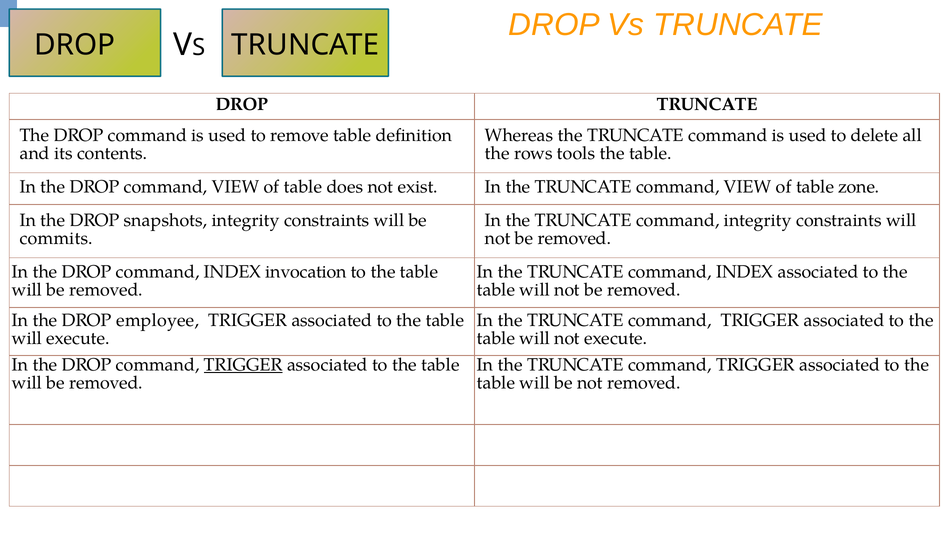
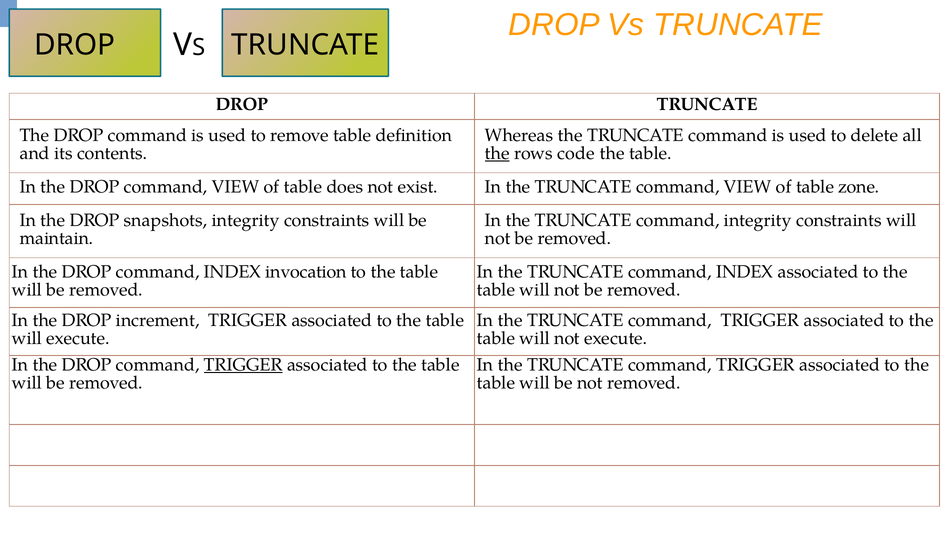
the at (497, 153) underline: none -> present
tools: tools -> code
commits: commits -> maintain
employee: employee -> increment
